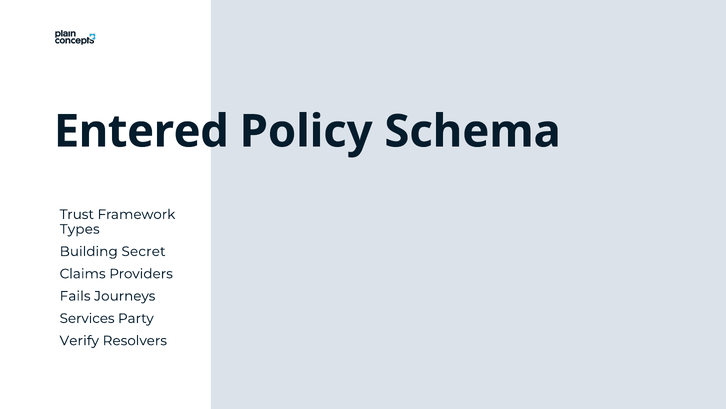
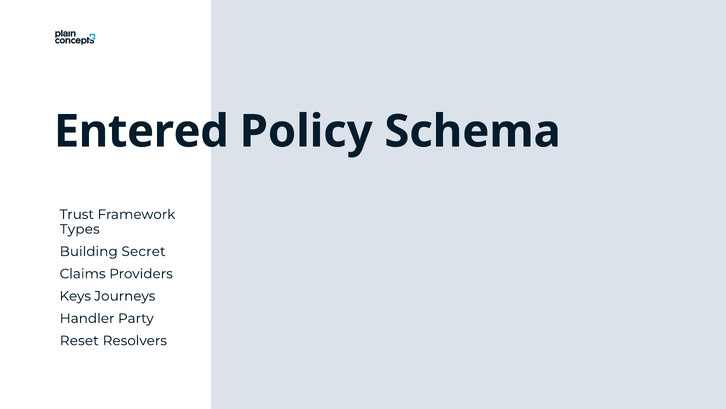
Fails: Fails -> Keys
Services: Services -> Handler
Verify: Verify -> Reset
